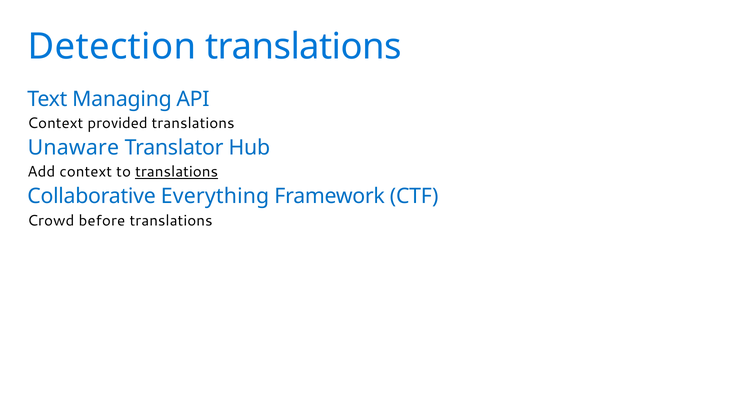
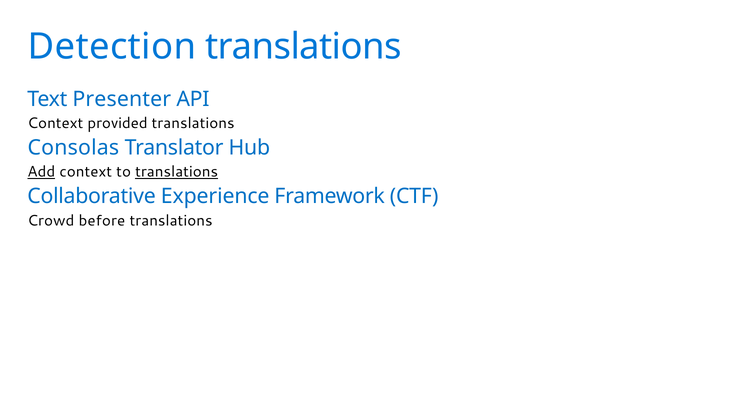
Managing: Managing -> Presenter
Unaware: Unaware -> Consolas
Add underline: none -> present
Everything: Everything -> Experience
